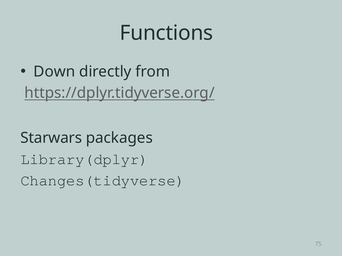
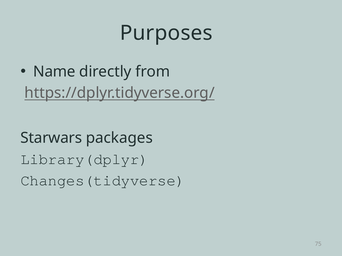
Functions: Functions -> Purposes
Down: Down -> Name
